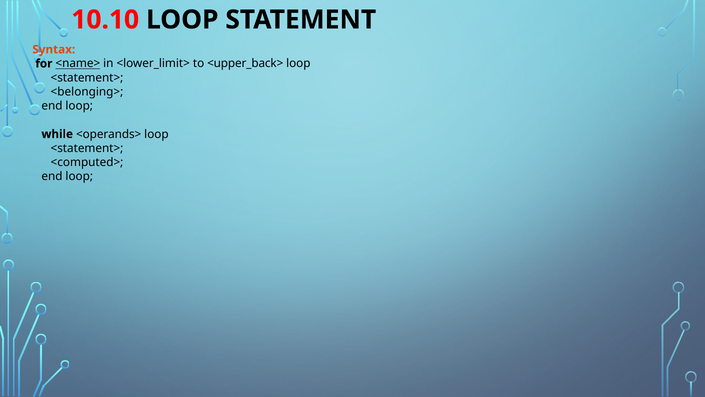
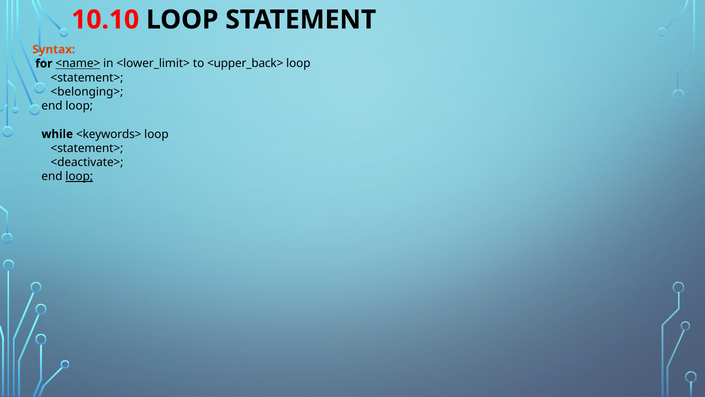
<operands>: <operands> -> <keywords>
<computed>: <computed> -> <deactivate>
loop at (79, 176) underline: none -> present
